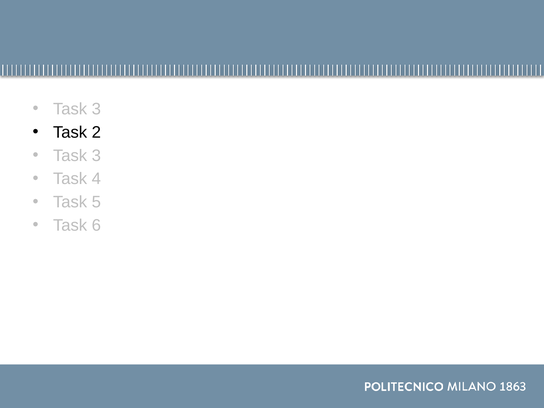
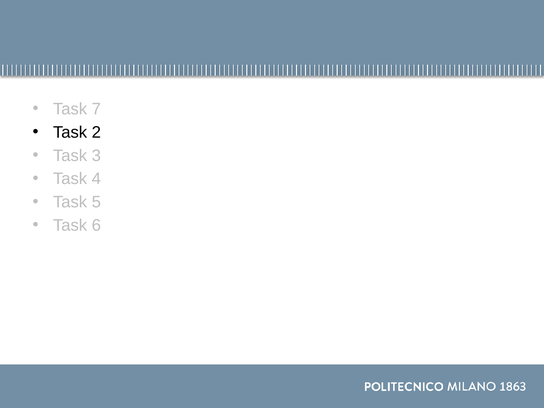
3 at (96, 109): 3 -> 7
